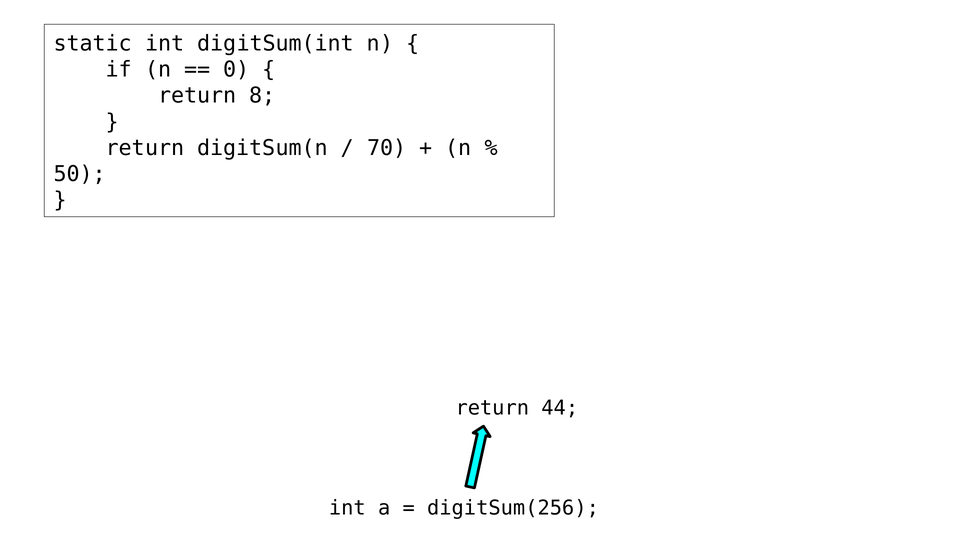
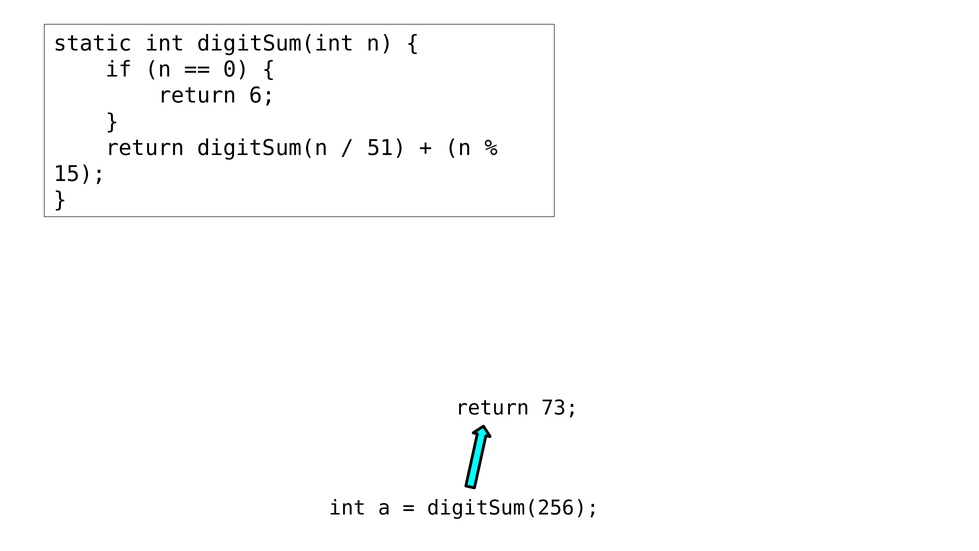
8: 8 -> 6
70: 70 -> 51
50: 50 -> 15
44: 44 -> 73
